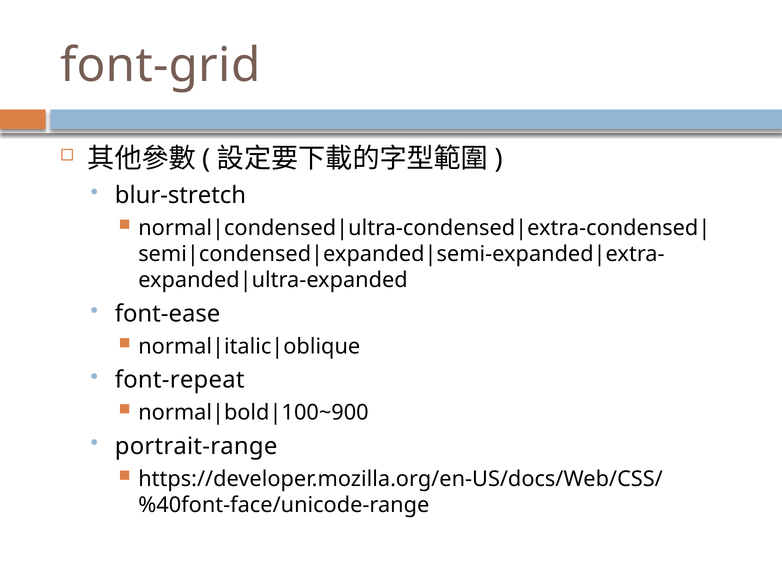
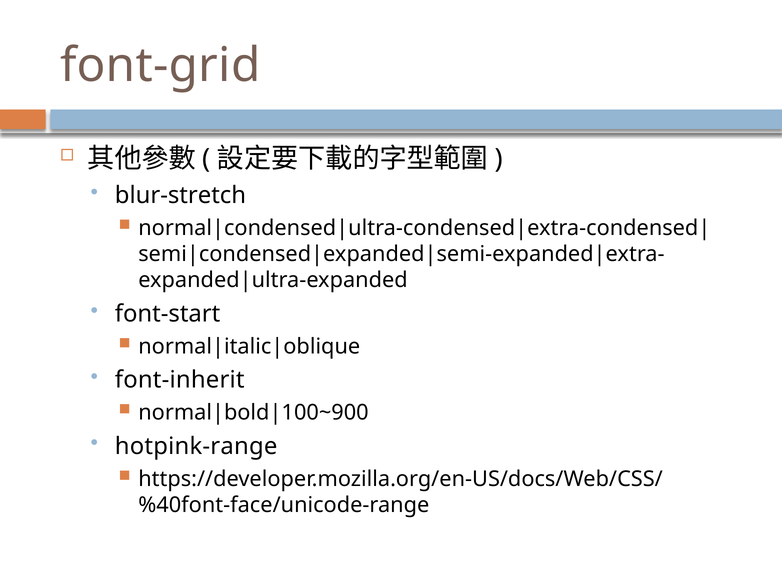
font-ease: font-ease -> font-start
font-repeat: font-repeat -> font-inherit
portrait-range: portrait-range -> hotpink-range
